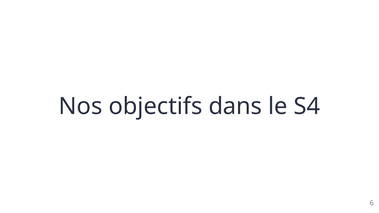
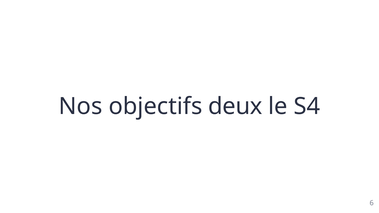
dans: dans -> deux
